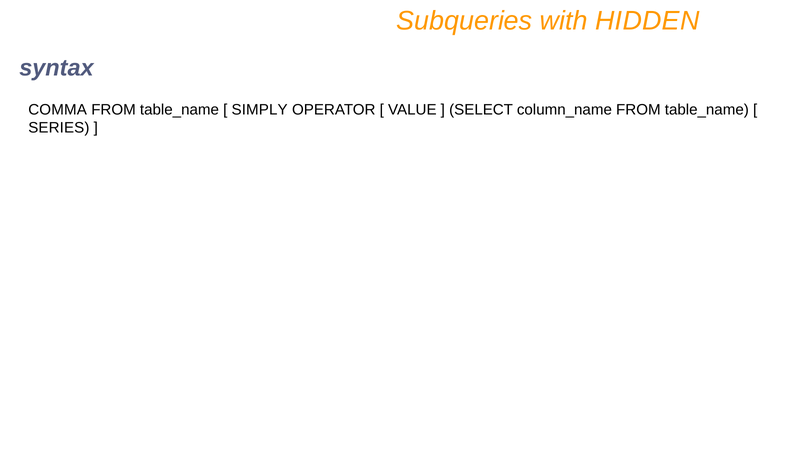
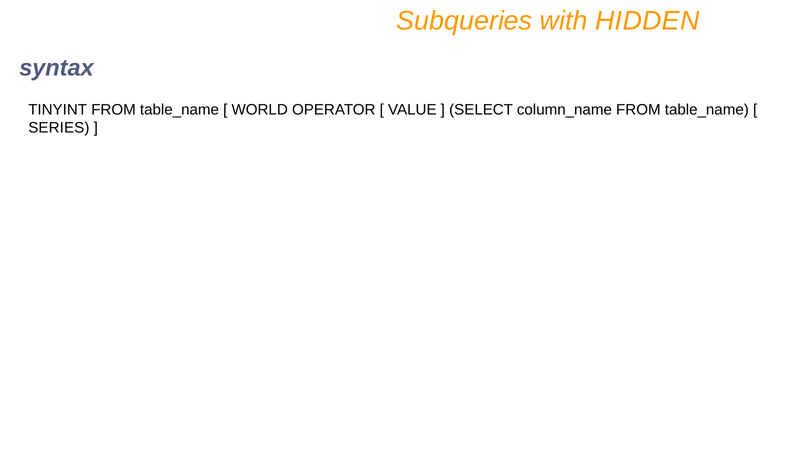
COMMA: COMMA -> TINYINT
SIMPLY: SIMPLY -> WORLD
